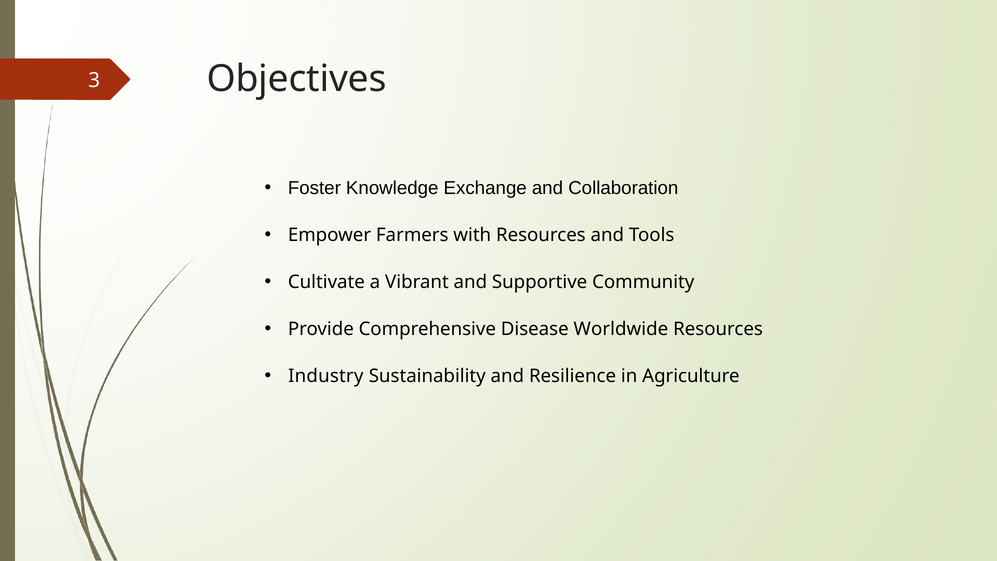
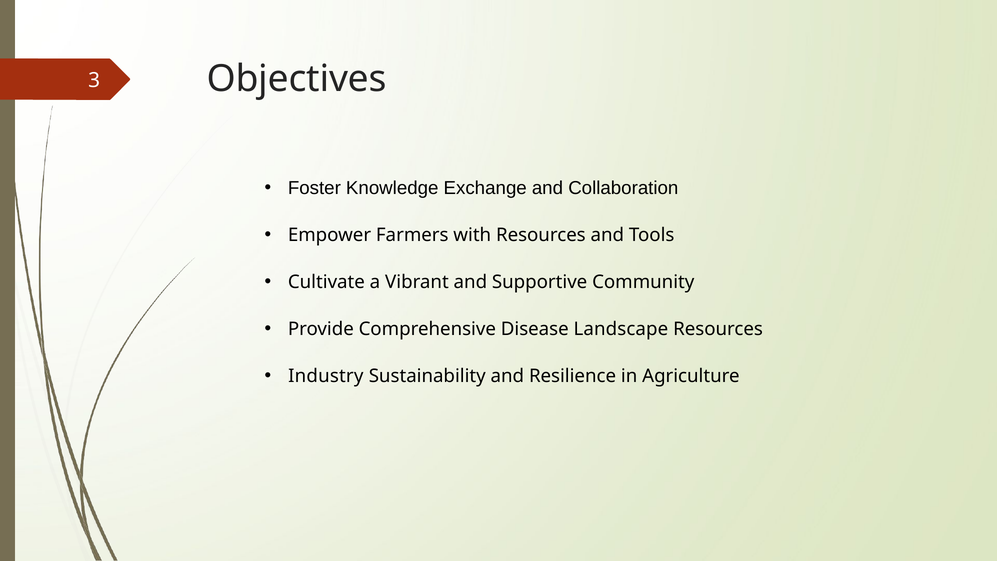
Worldwide: Worldwide -> Landscape
